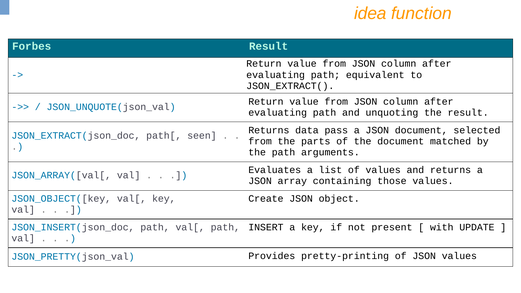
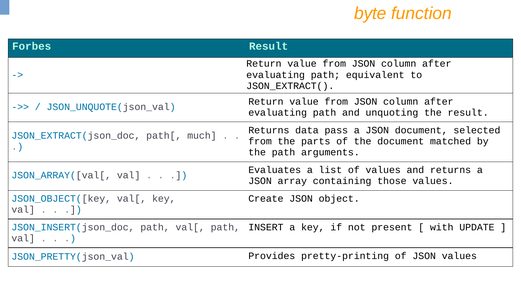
idea: idea -> byte
seen: seen -> much
